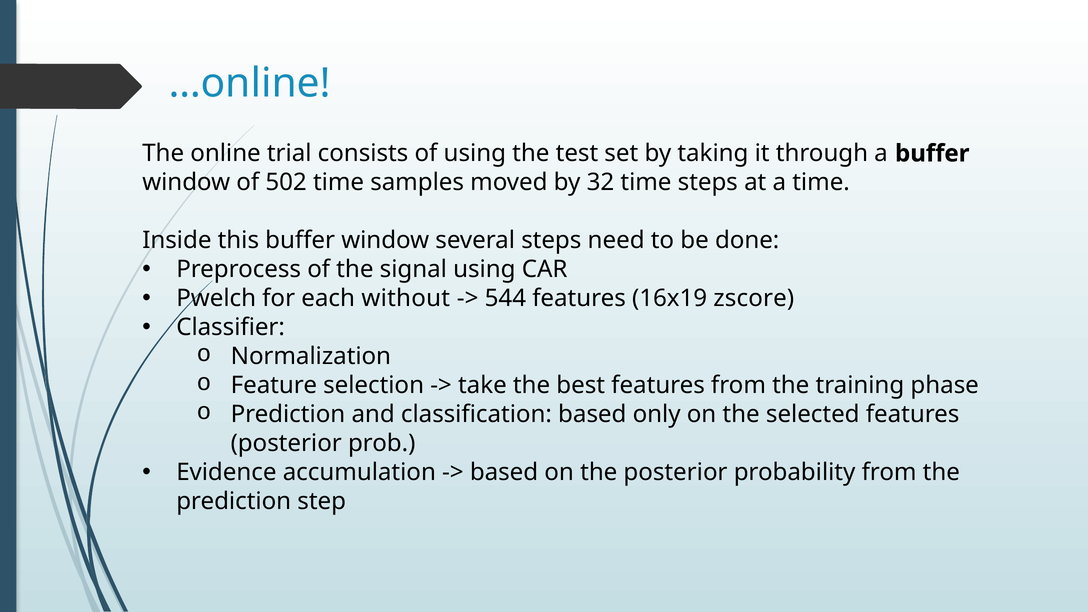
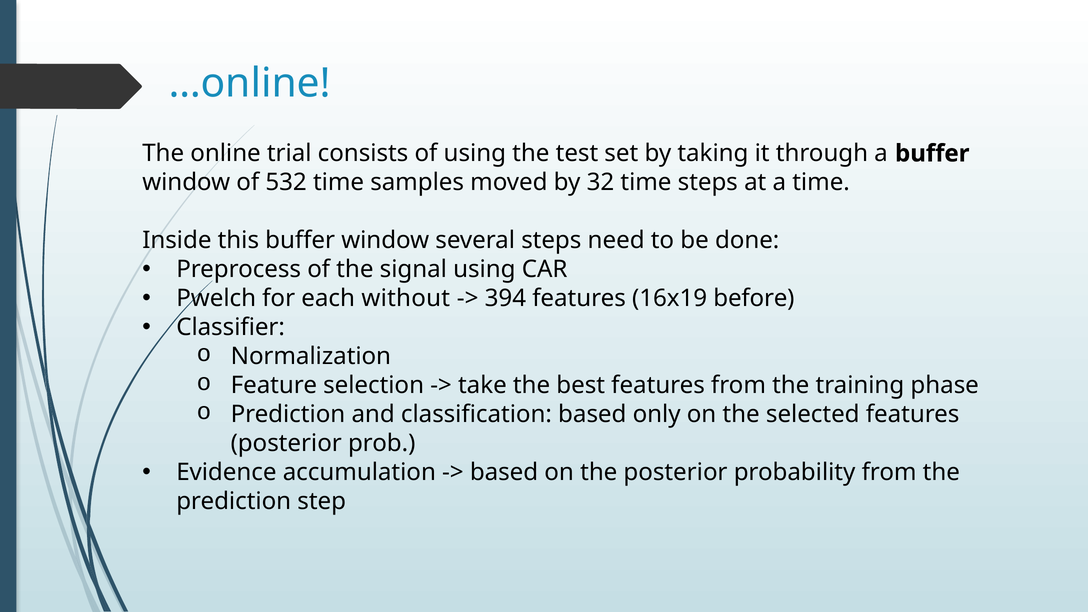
502: 502 -> 532
544: 544 -> 394
zscore: zscore -> before
